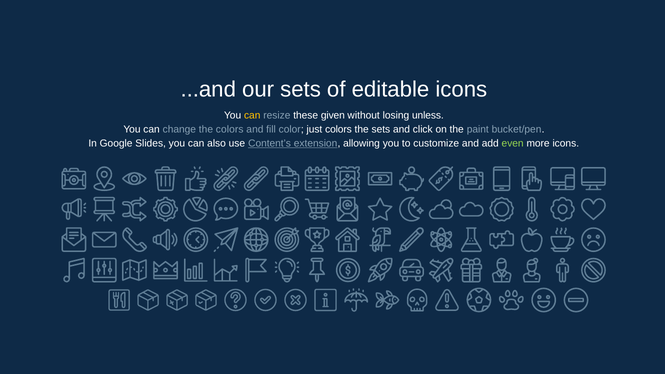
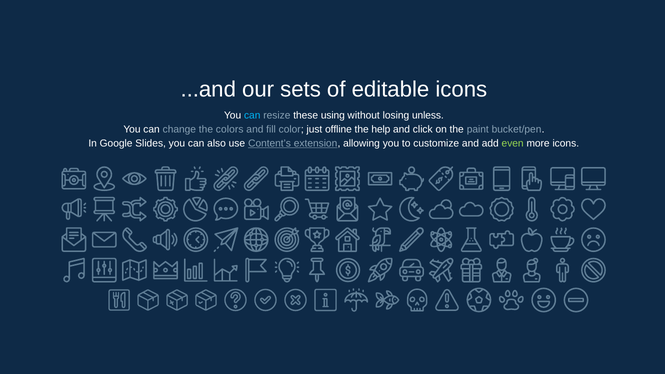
can at (252, 115) colour: yellow -> light blue
given: given -> using
just colors: colors -> offline
the sets: sets -> help
